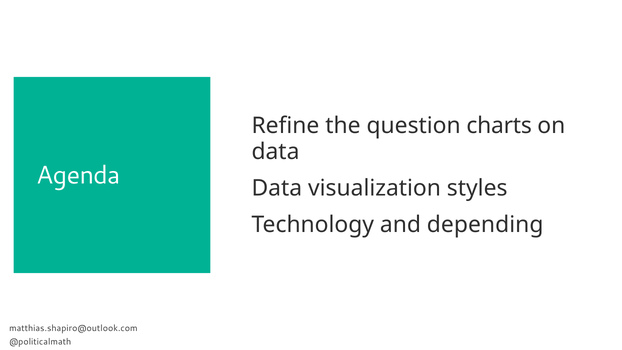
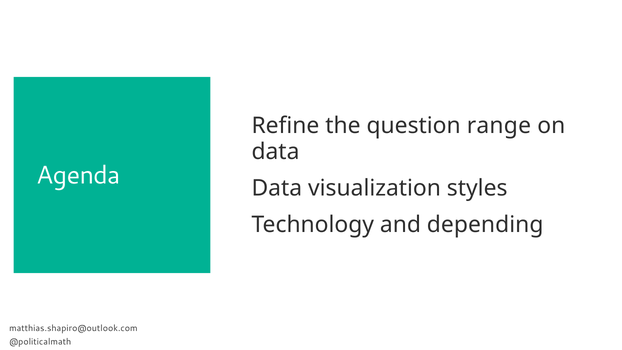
charts: charts -> range
